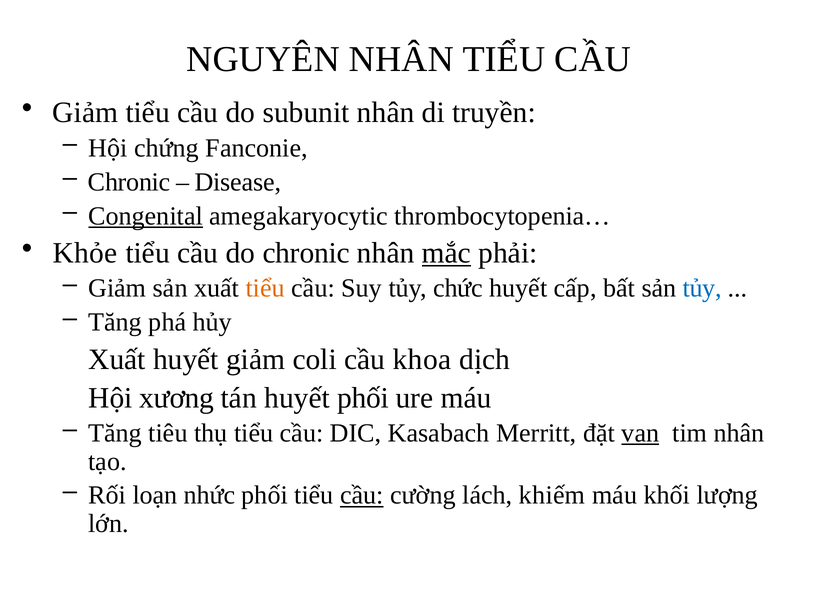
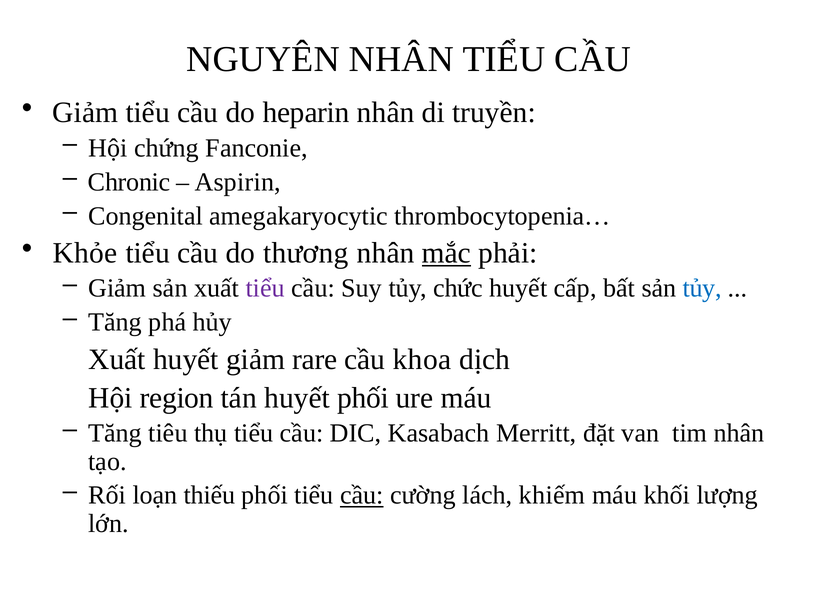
subunit: subunit -> heparin
Disease: Disease -> Aspirin
Congenital underline: present -> none
do chronic: chronic -> thương
tiểu at (265, 288) colour: orange -> purple
coli: coli -> rare
xương: xương -> region
van underline: present -> none
nhức: nhức -> thiếu
